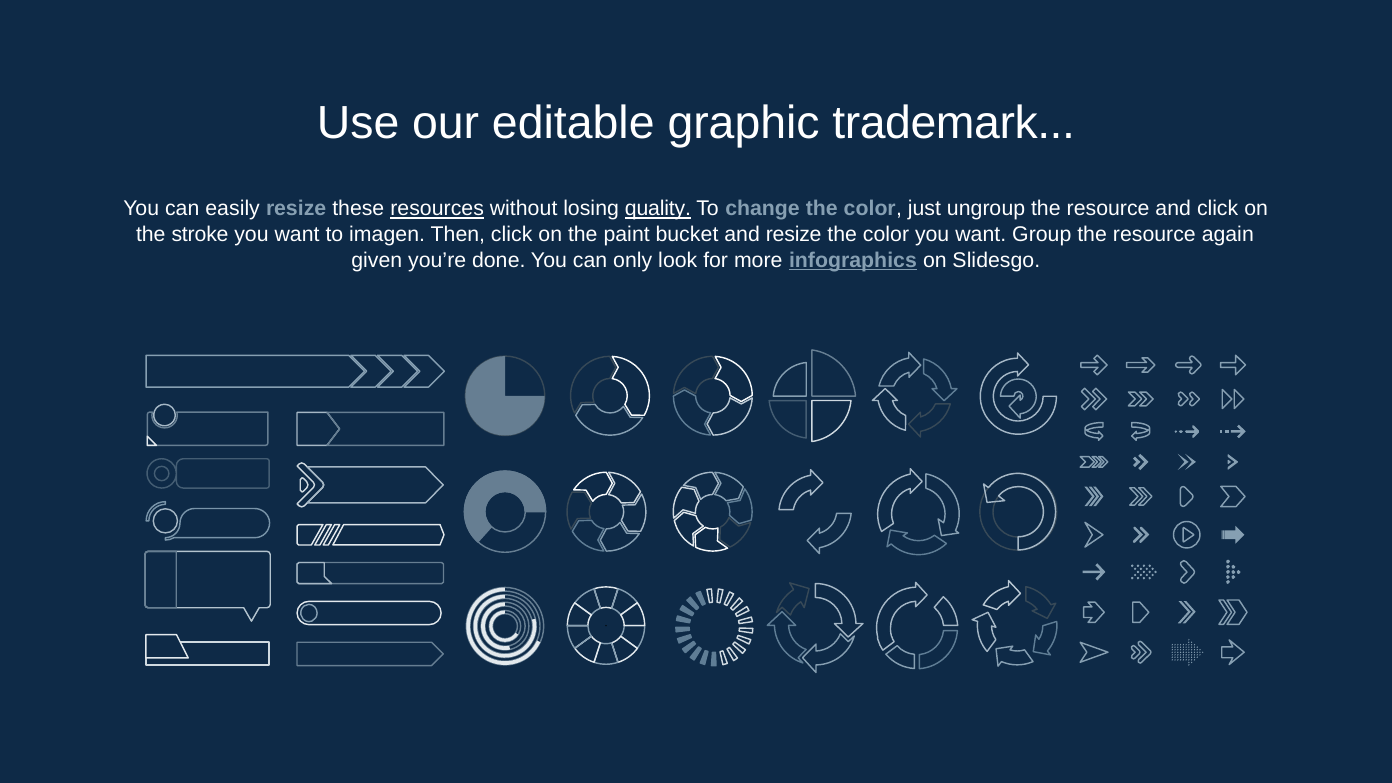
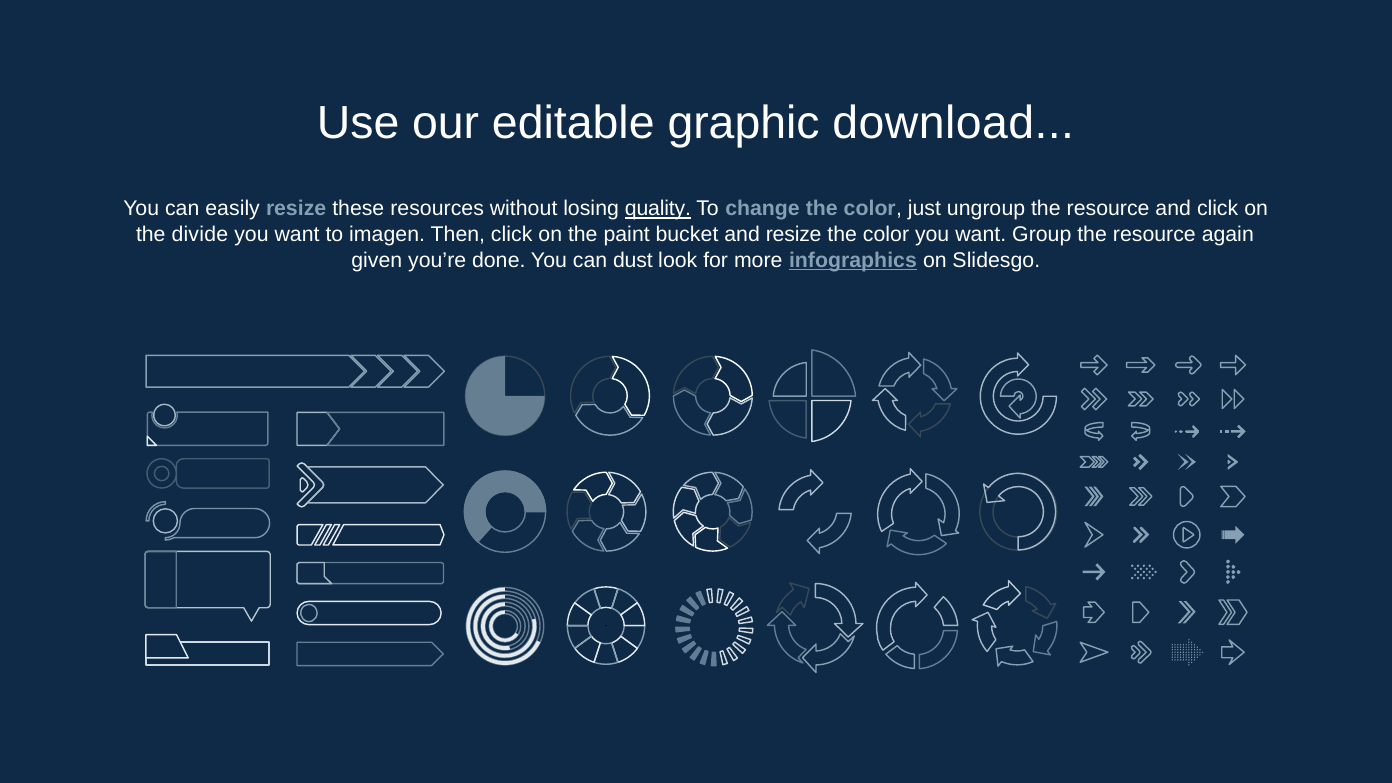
trademark: trademark -> download
resources underline: present -> none
stroke: stroke -> divide
only: only -> dust
